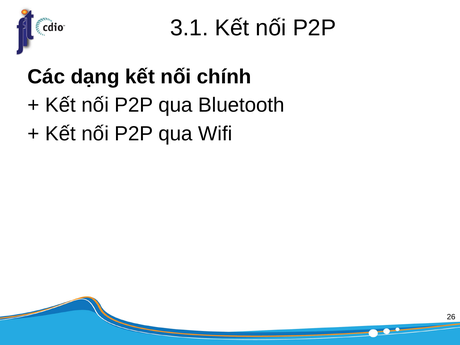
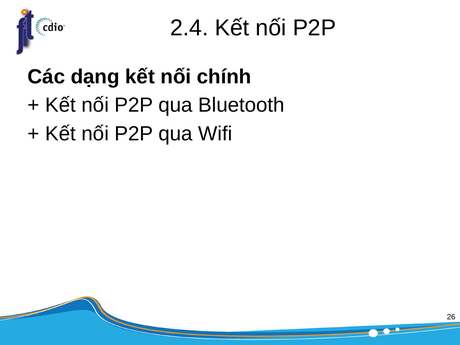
3.1: 3.1 -> 2.4
